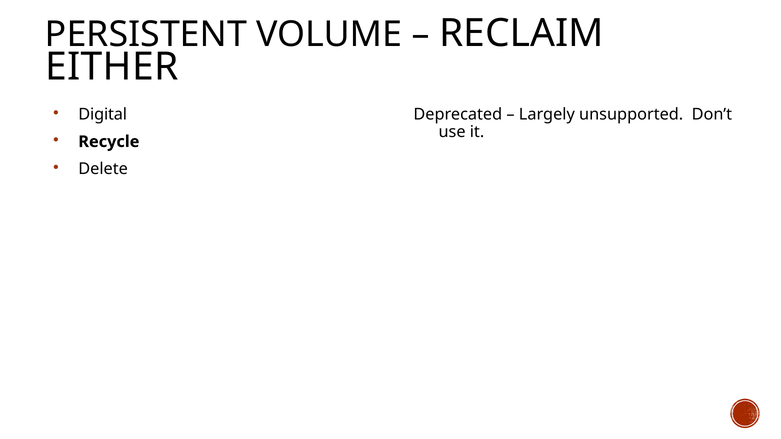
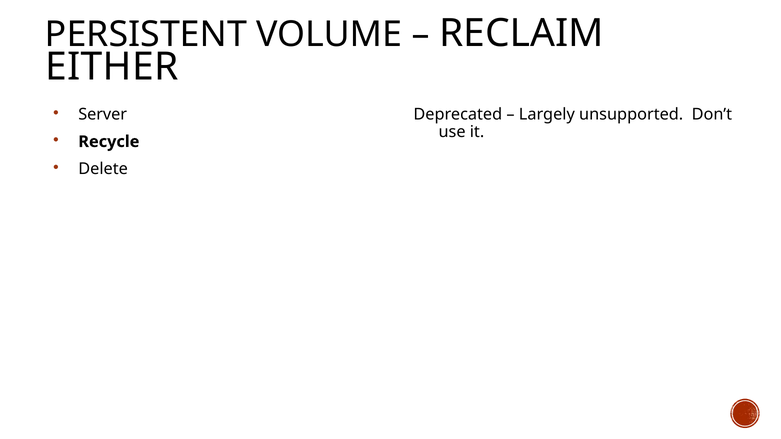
Digital: Digital -> Server
